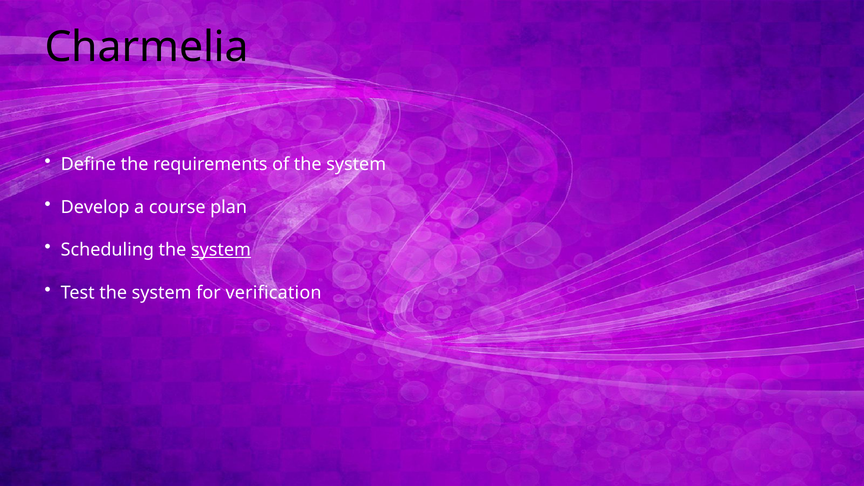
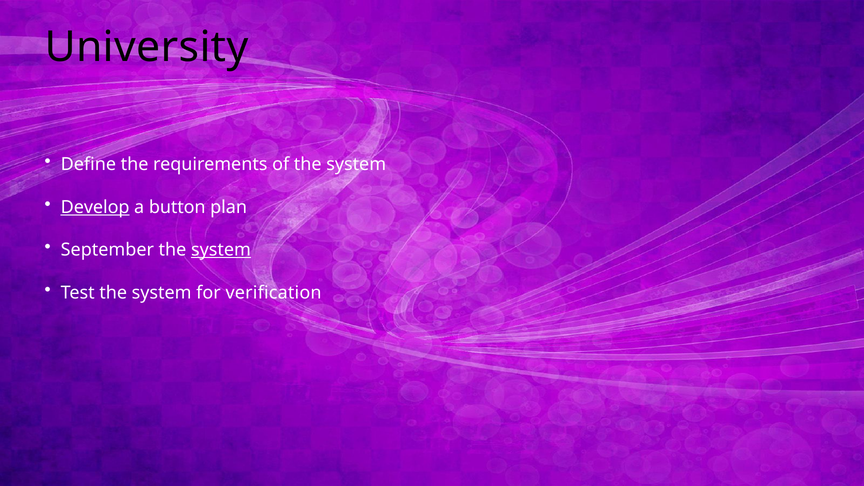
Charmelia: Charmelia -> University
Develop underline: none -> present
course: course -> button
Scheduling: Scheduling -> September
